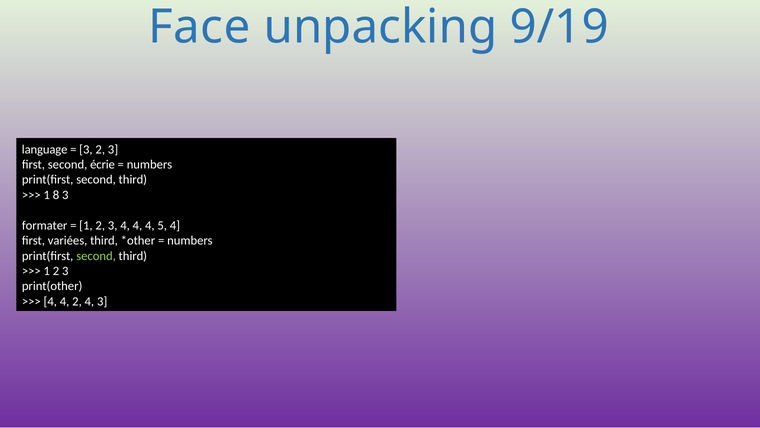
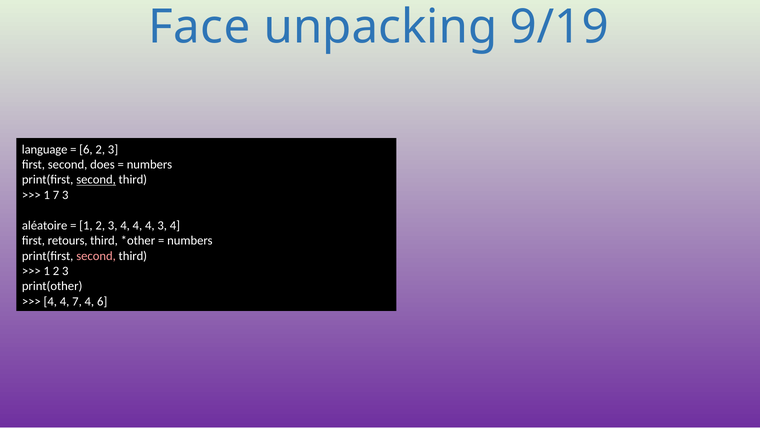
3 at (86, 149): 3 -> 6
écrie: écrie -> does
second at (96, 180) underline: none -> present
1 8: 8 -> 7
formater: formater -> aléatoire
4 5: 5 -> 3
variées: variées -> retours
second at (96, 256) colour: light green -> pink
4 2: 2 -> 7
4 3: 3 -> 6
